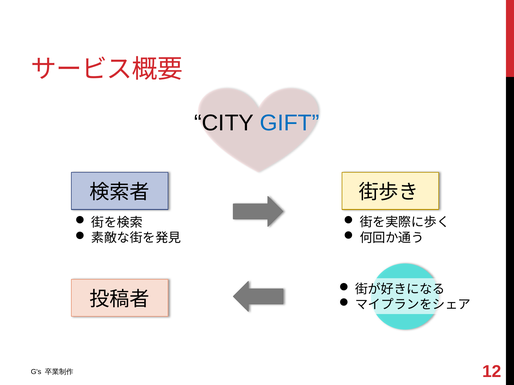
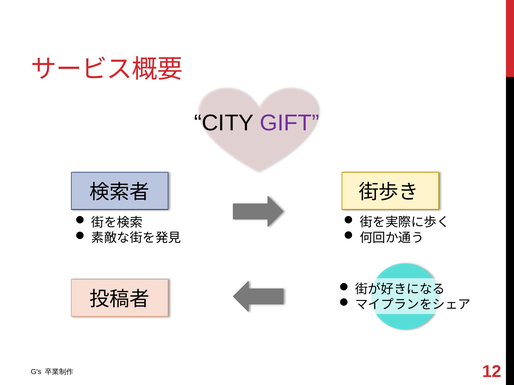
GIFT colour: blue -> purple
